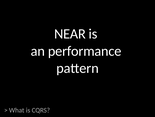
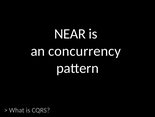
performance: performance -> concurrency
